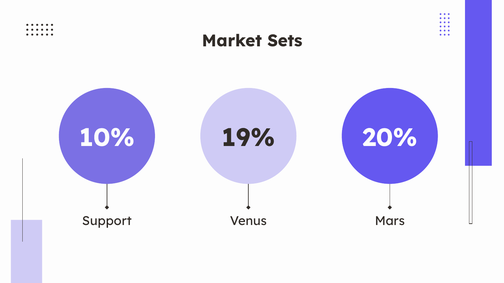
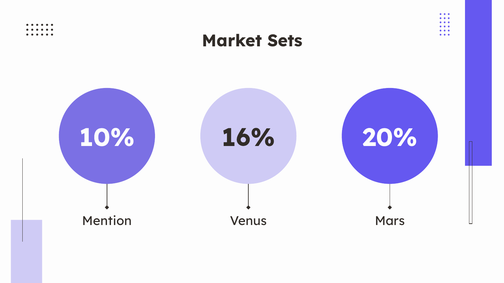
19%: 19% -> 16%
Support: Support -> Mention
